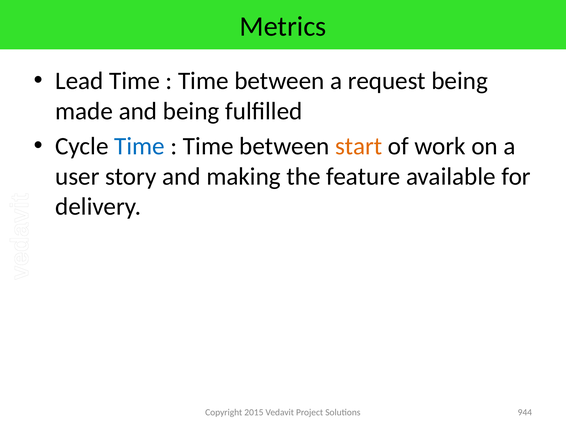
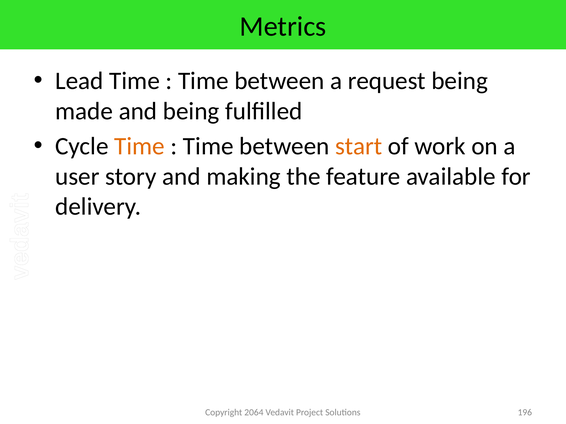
Time at (140, 146) colour: blue -> orange
2015: 2015 -> 2064
944: 944 -> 196
